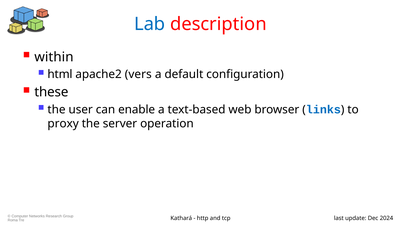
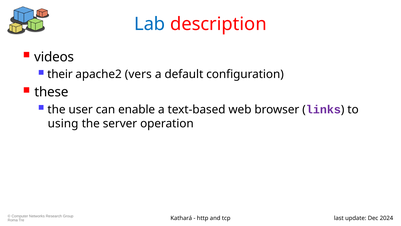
within: within -> videos
html: html -> their
links colour: blue -> purple
proxy: proxy -> using
